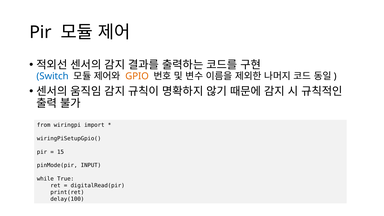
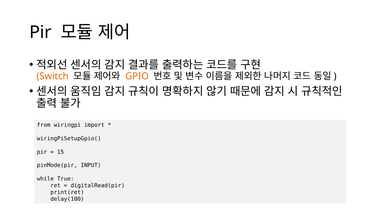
Switch colour: blue -> orange
